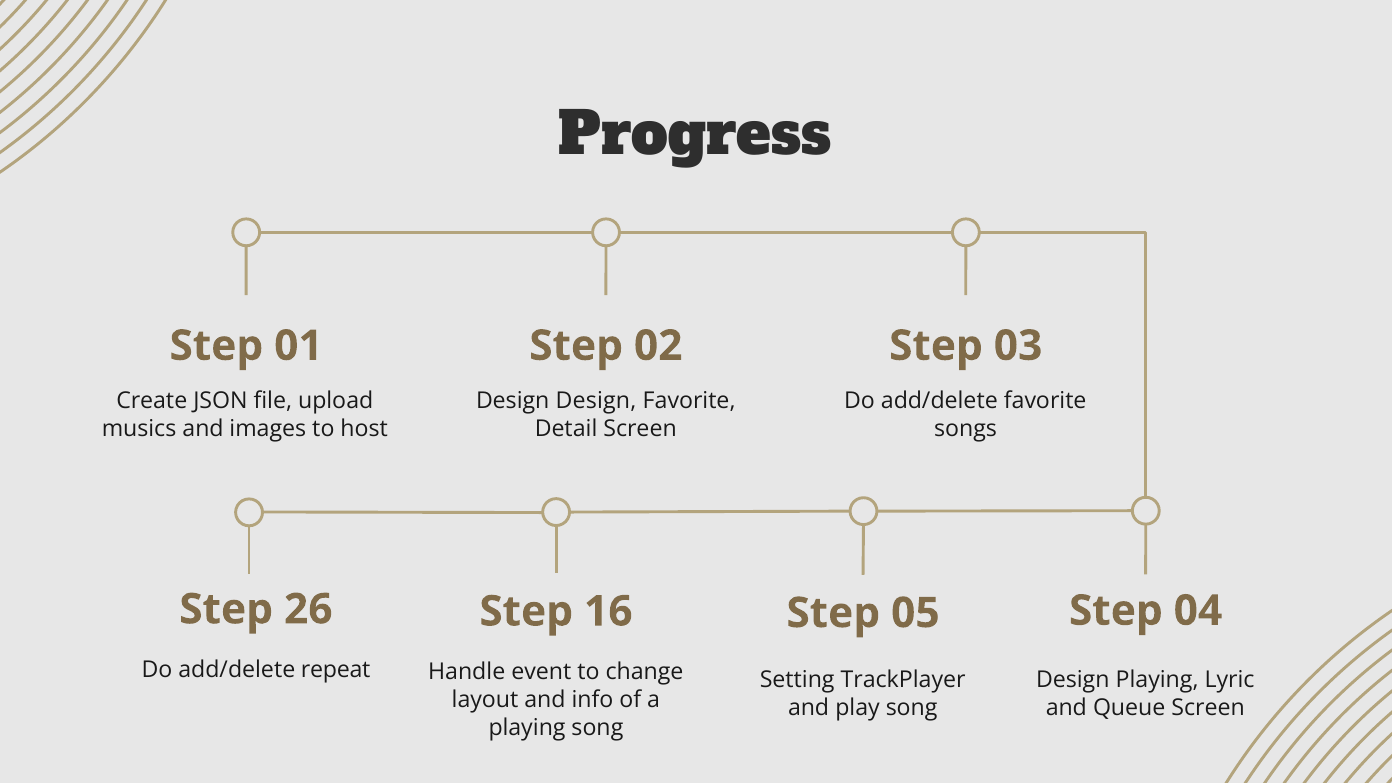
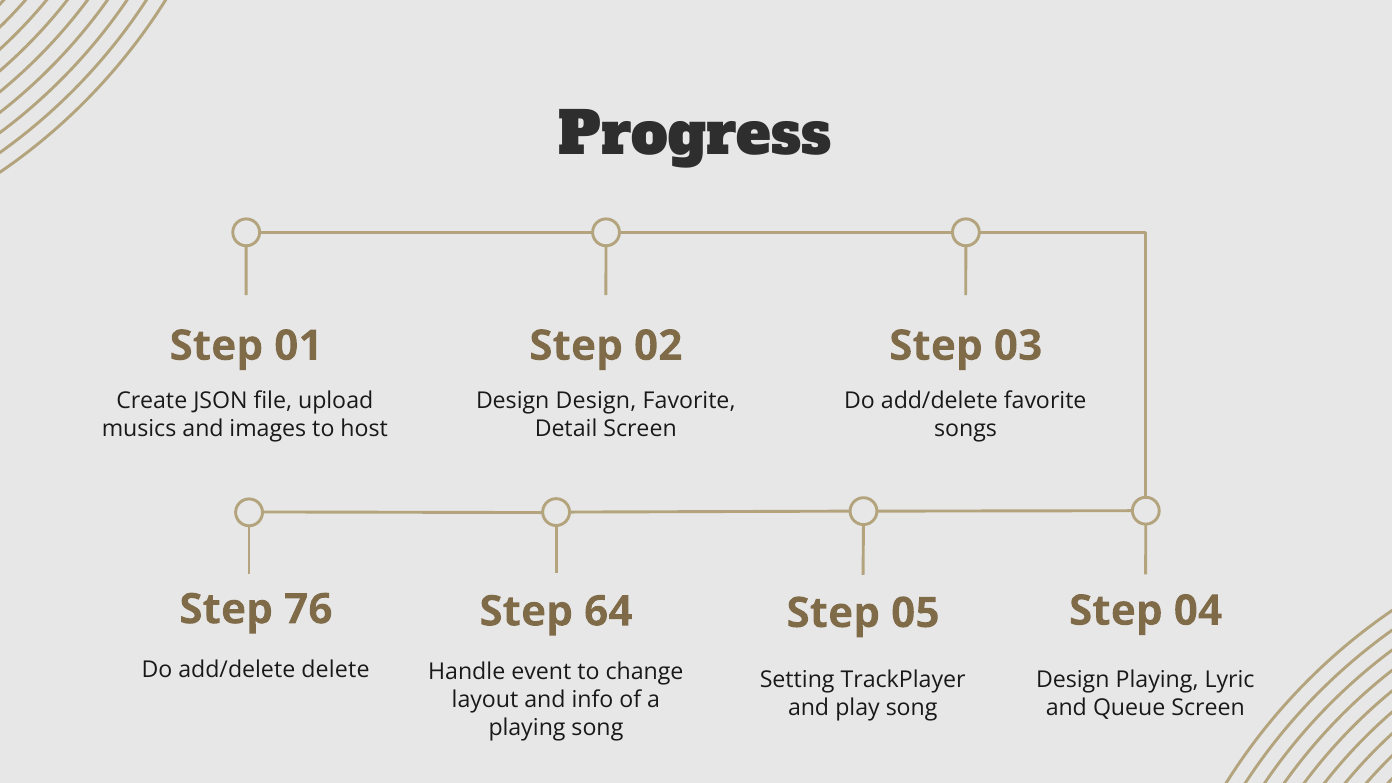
26: 26 -> 76
16: 16 -> 64
repeat: repeat -> delete
